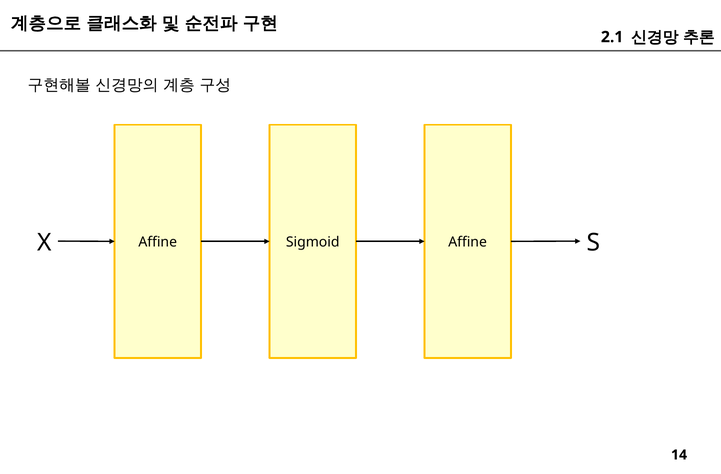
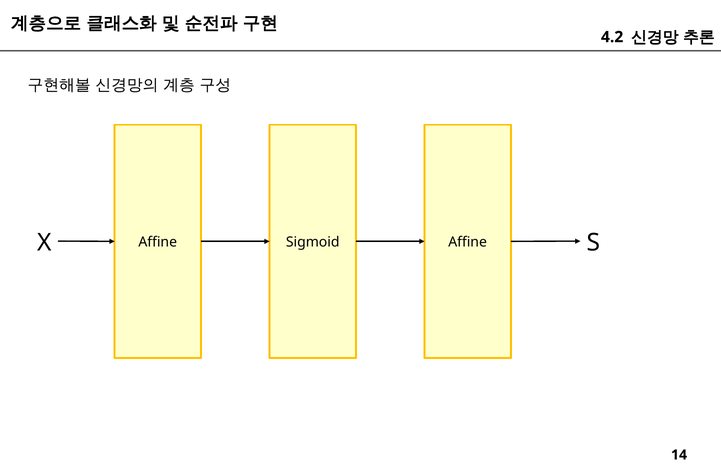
2.1: 2.1 -> 4.2
